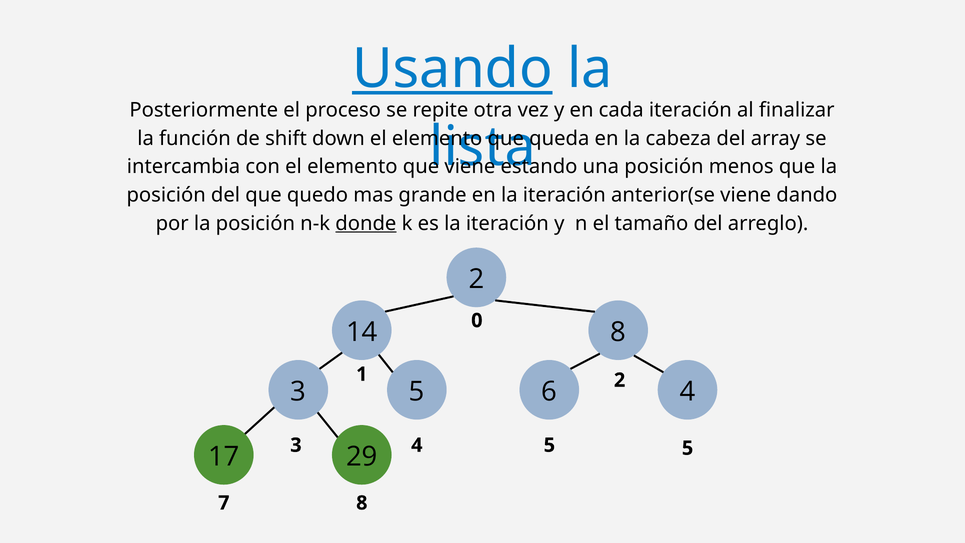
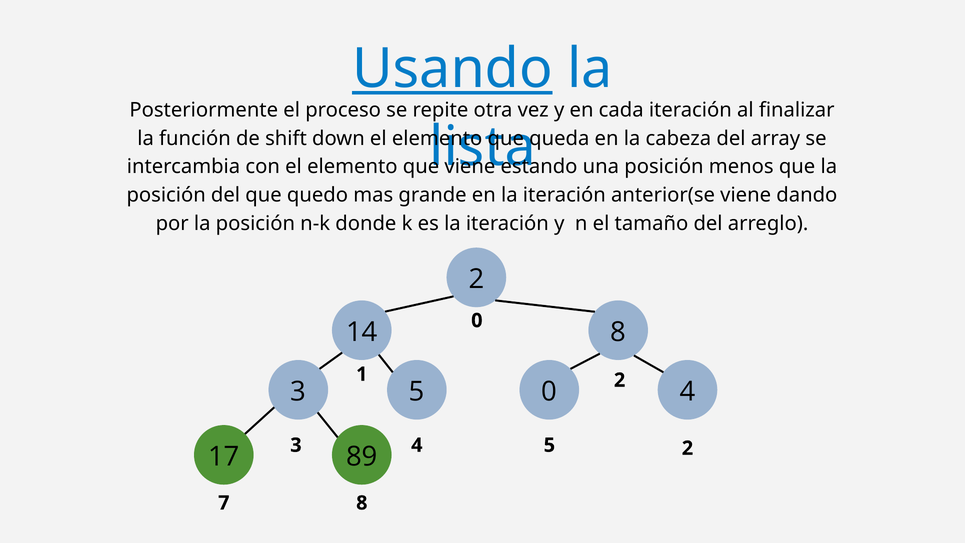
donde underline: present -> none
5 6: 6 -> 0
4 5: 5 -> 2
29: 29 -> 89
